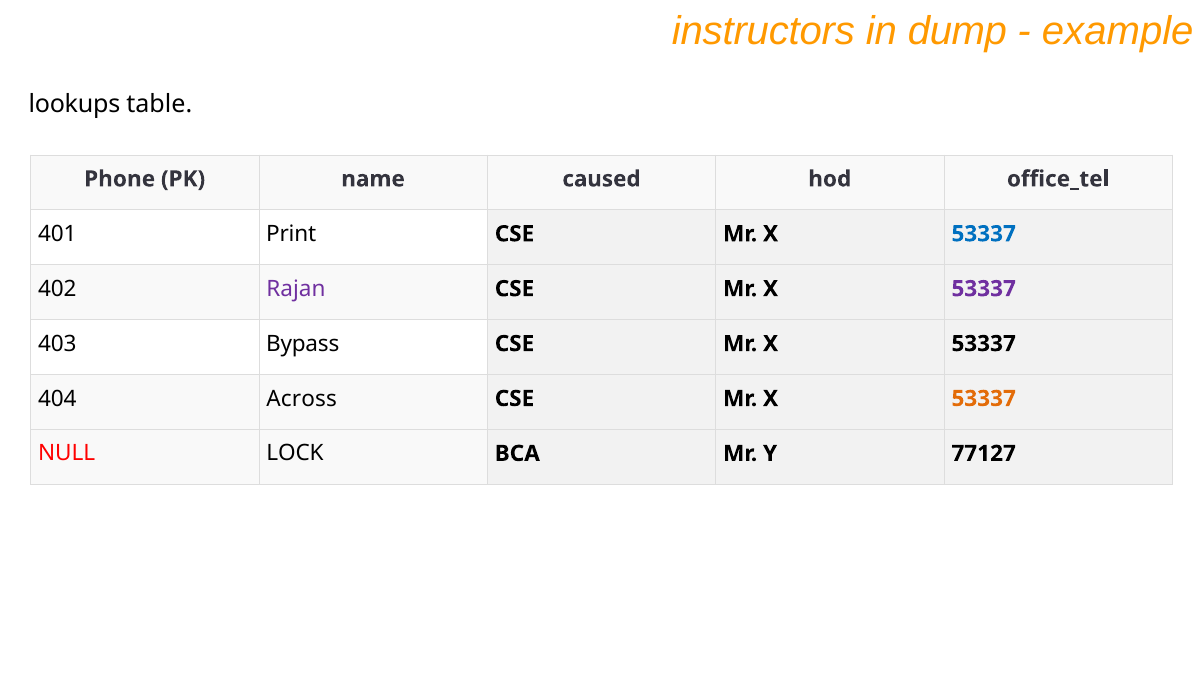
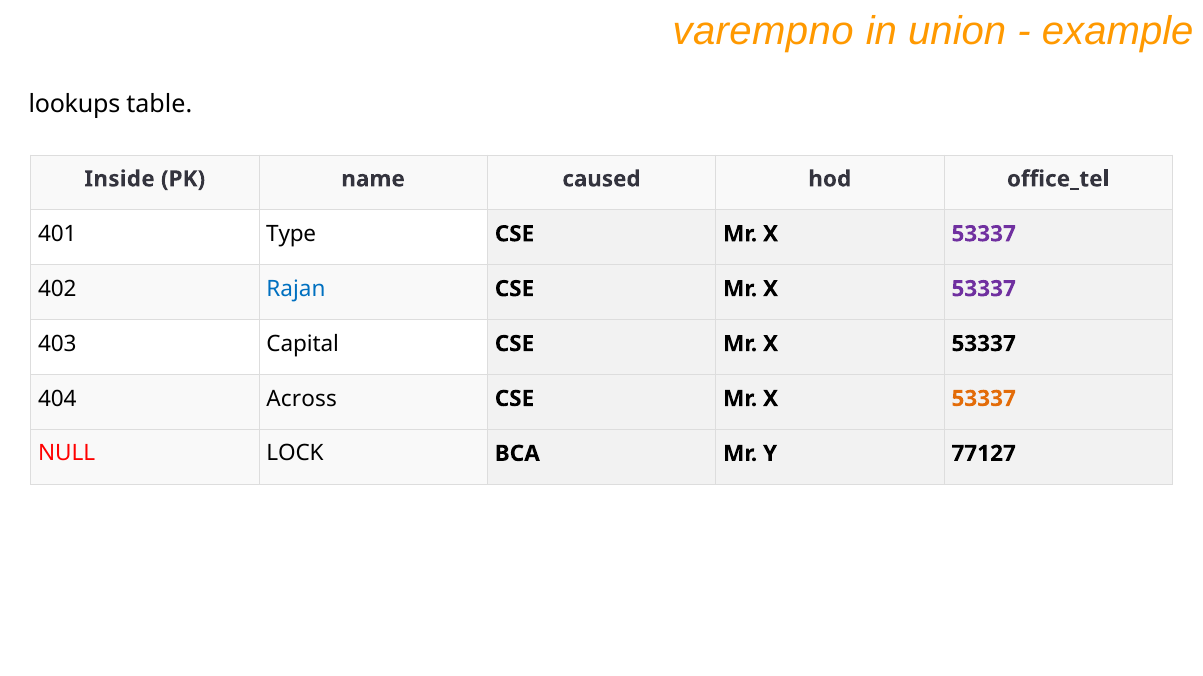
instructors: instructors -> varempno
dump: dump -> union
Phone: Phone -> Inside
Print: Print -> Type
53337 at (984, 234) colour: blue -> purple
Rajan colour: purple -> blue
Bypass: Bypass -> Capital
